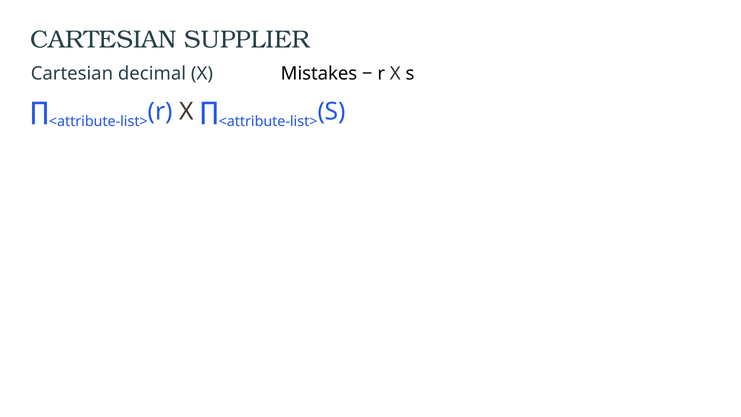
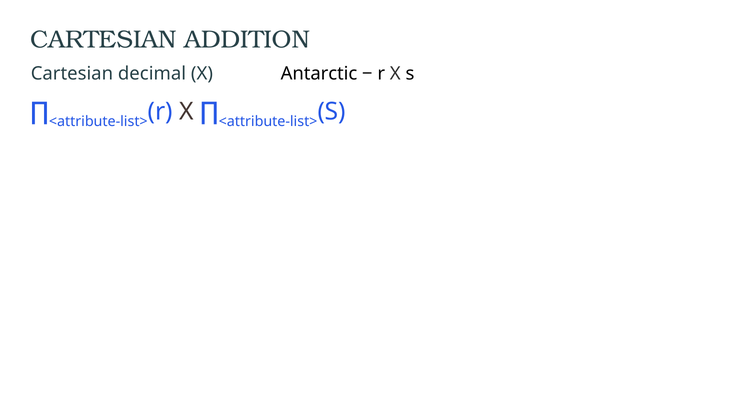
SUPPLIER: SUPPLIER -> ADDITION
Mistakes: Mistakes -> Antarctic
